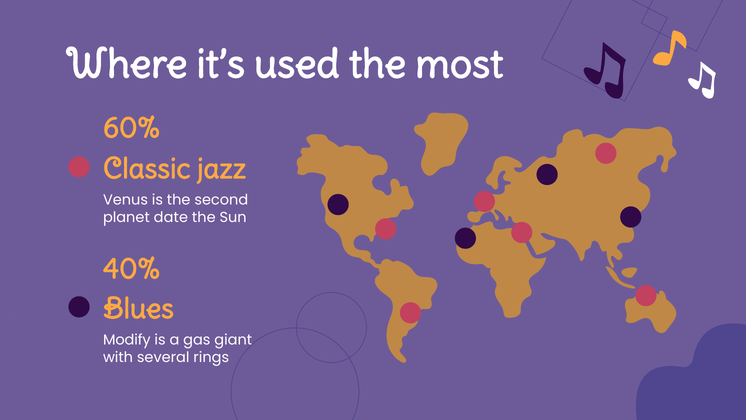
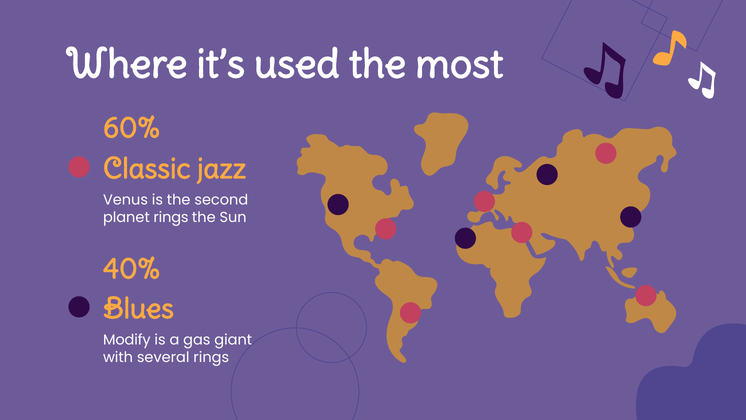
planet date: date -> rings
